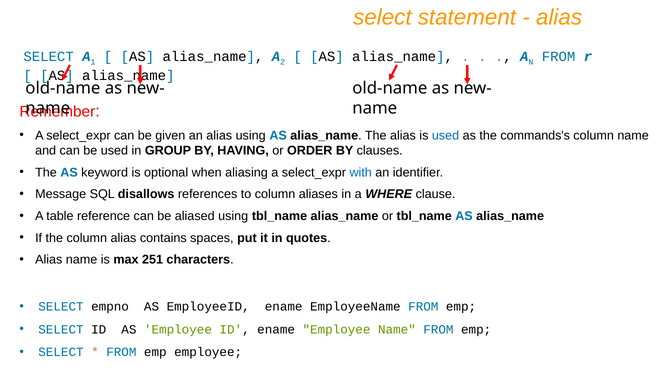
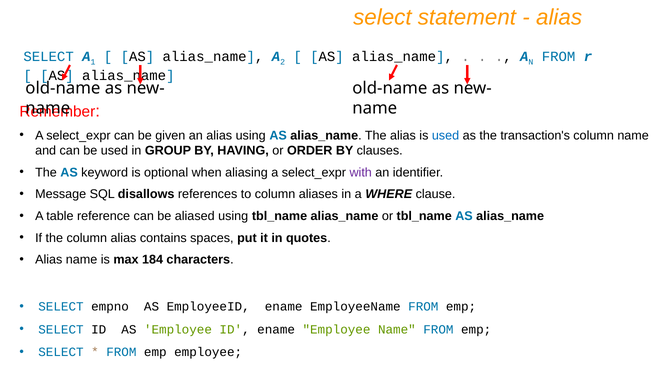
commands's: commands's -> transaction's
with colour: blue -> purple
251: 251 -> 184
